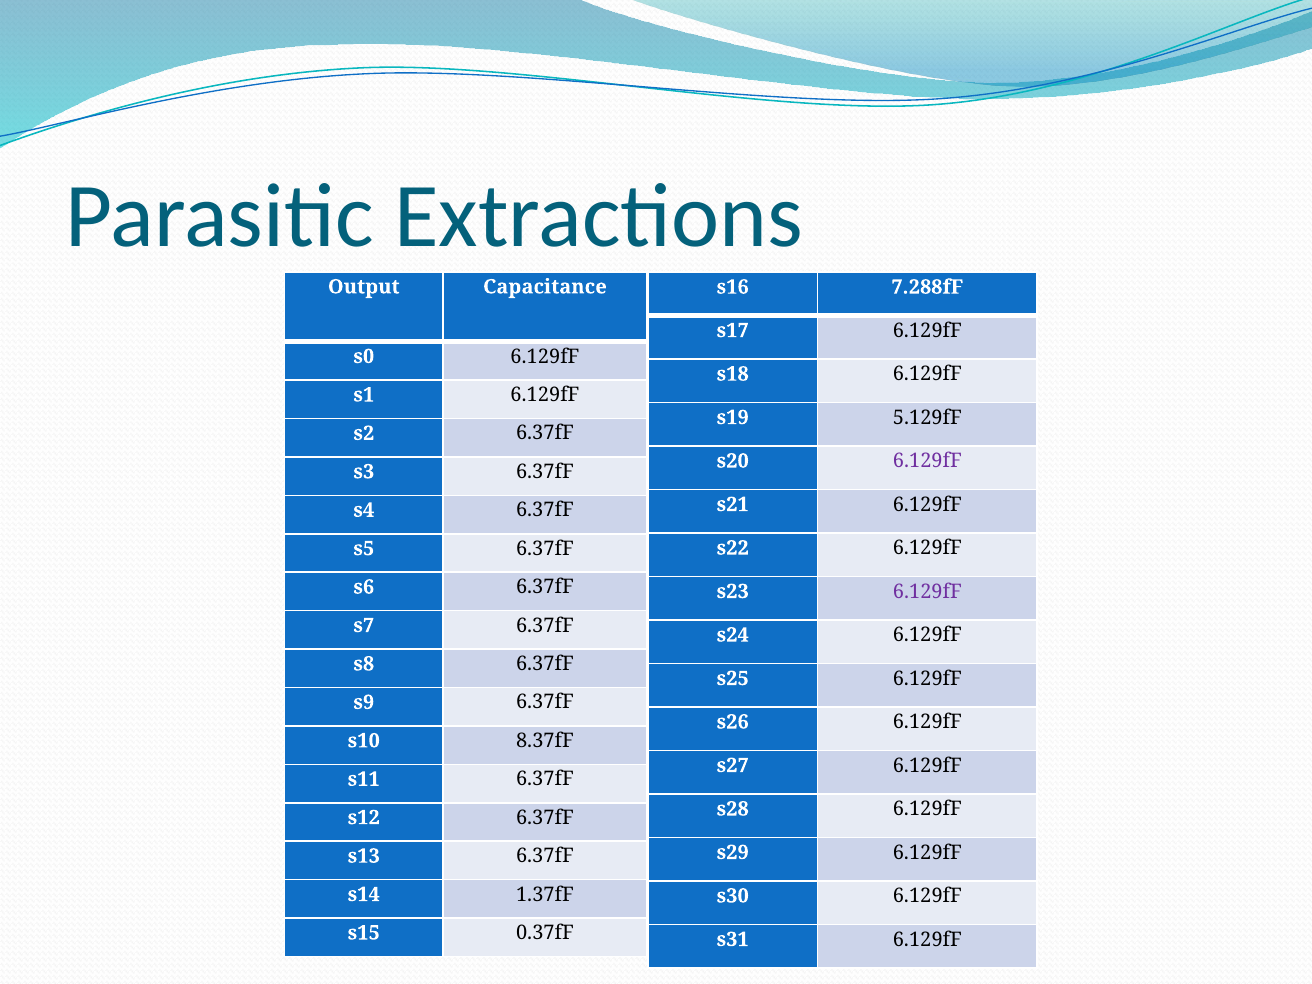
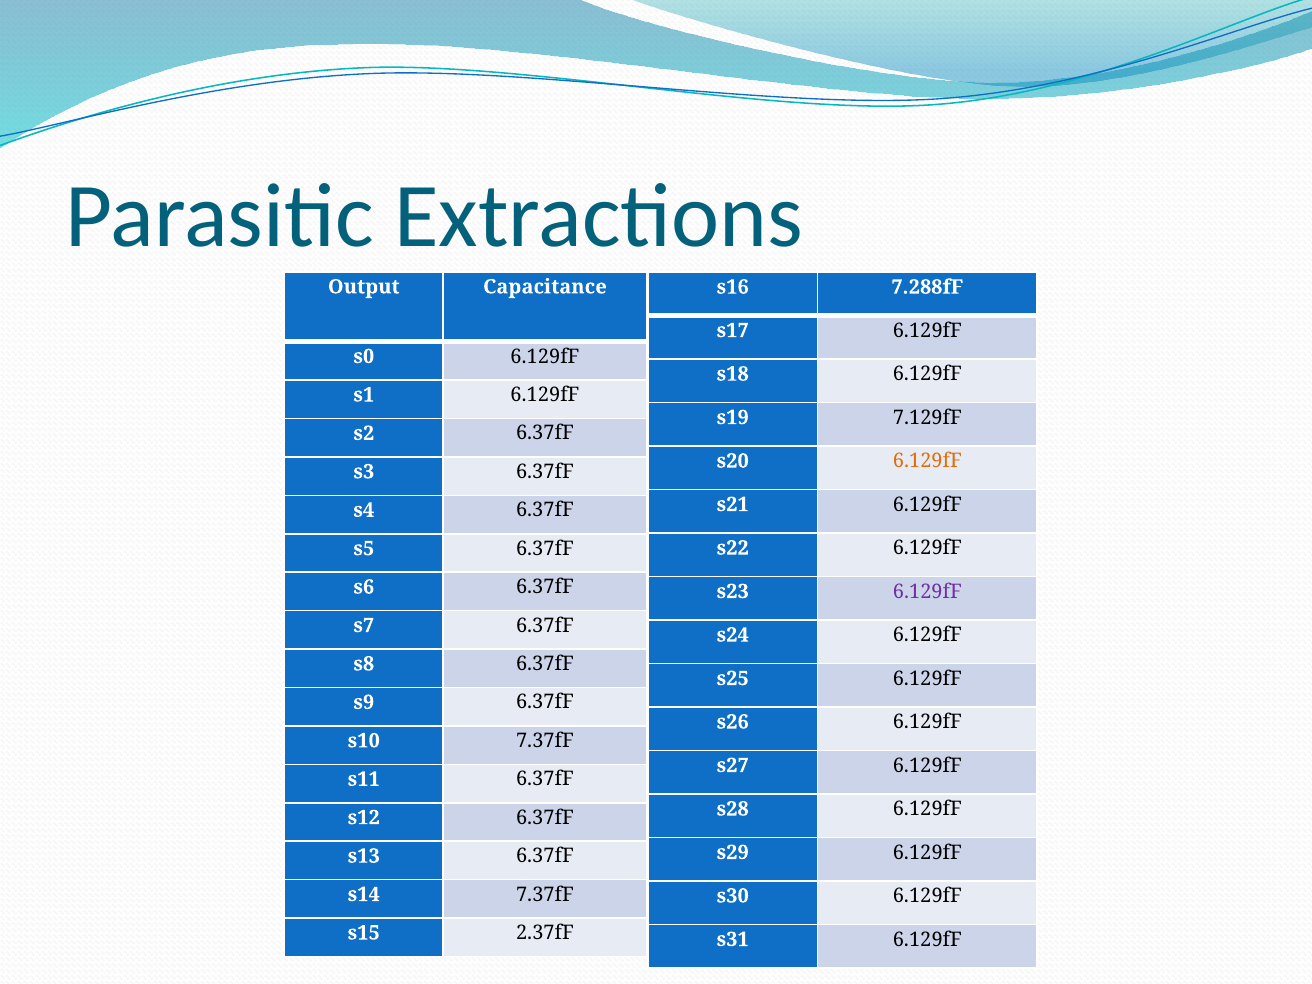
5.129fF: 5.129fF -> 7.129fF
6.129fF at (927, 461) colour: purple -> orange
s10 8.37fF: 8.37fF -> 7.37fF
s14 1.37fF: 1.37fF -> 7.37fF
0.37fF: 0.37fF -> 2.37fF
